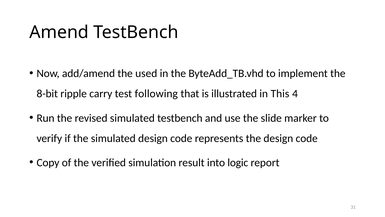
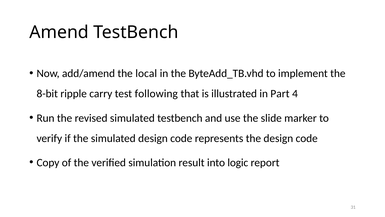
used: used -> local
This: This -> Part
